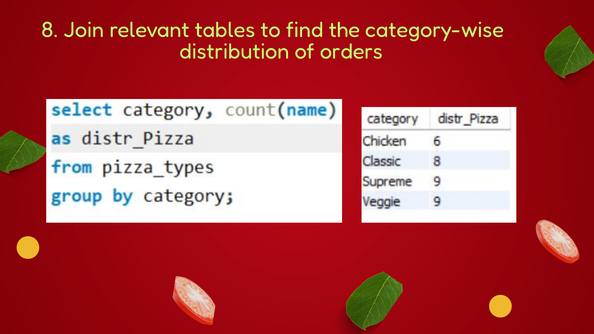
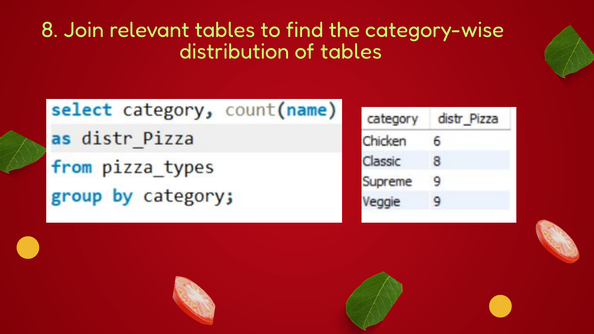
of orders: orders -> tables
